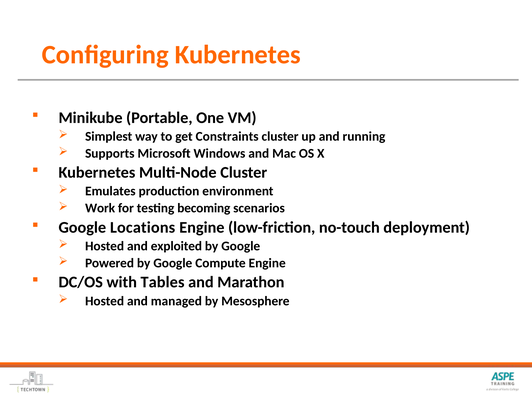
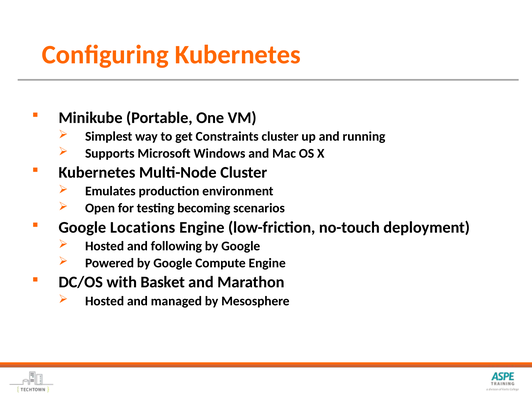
Work: Work -> Open
exploited: exploited -> following
Tables: Tables -> Basket
